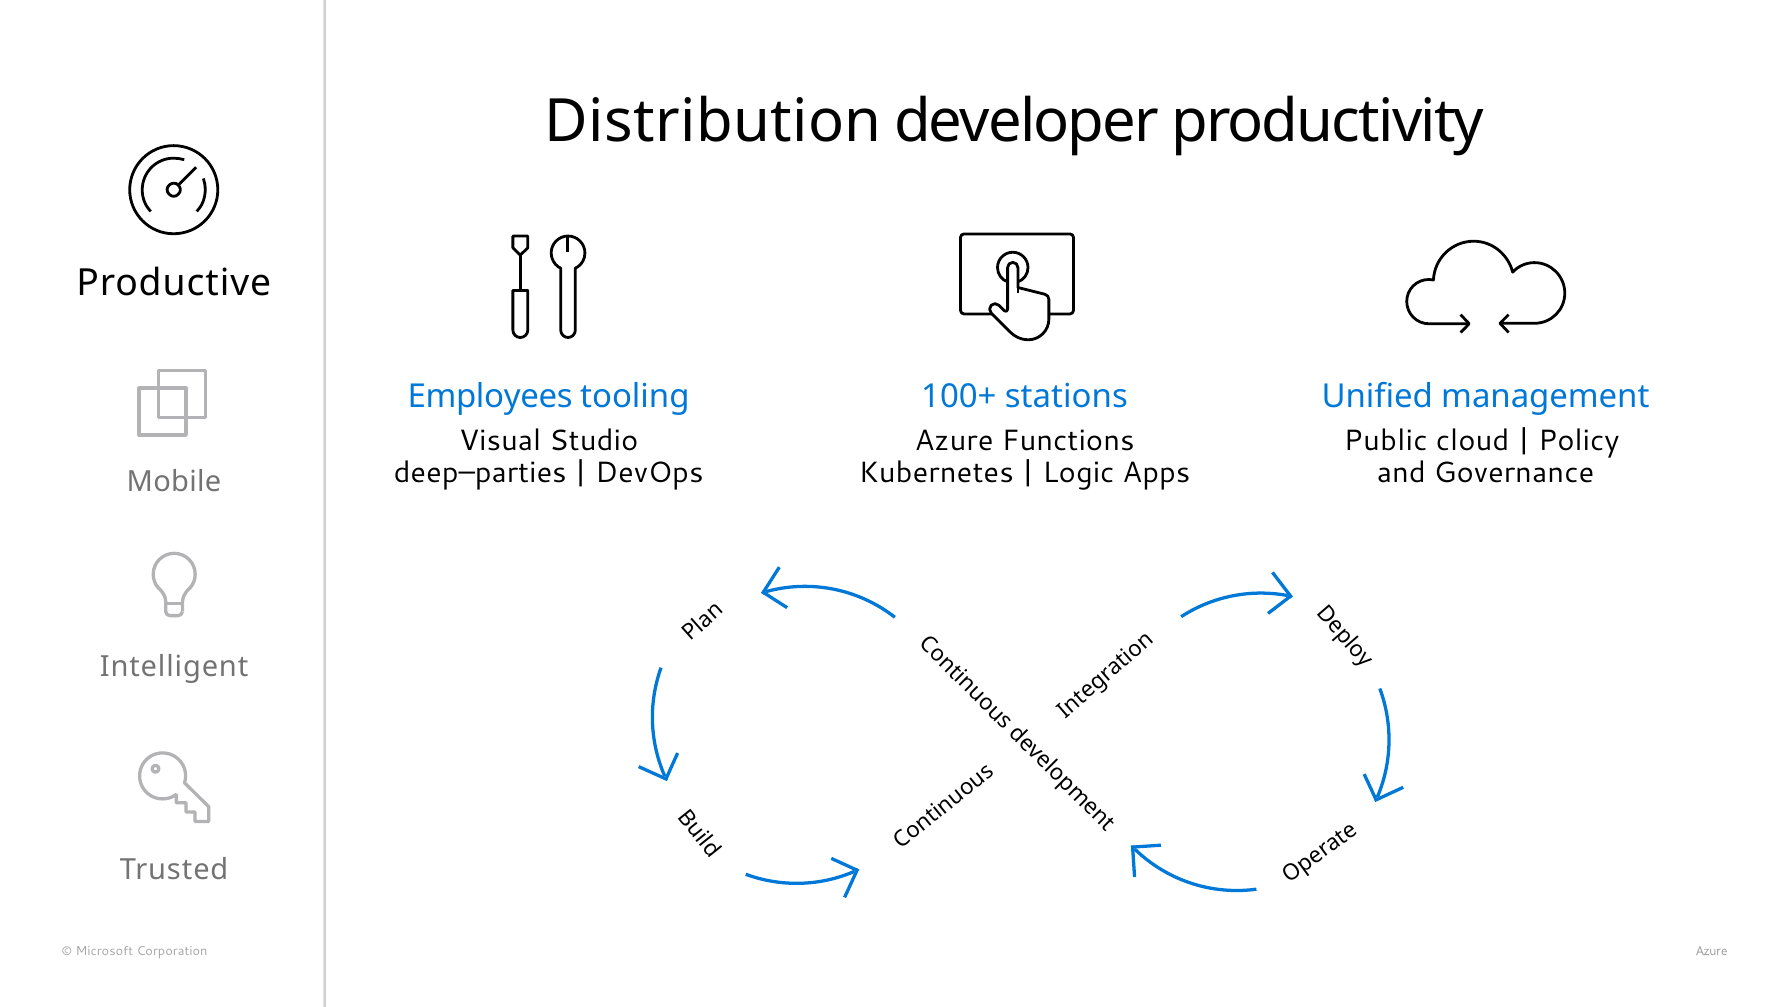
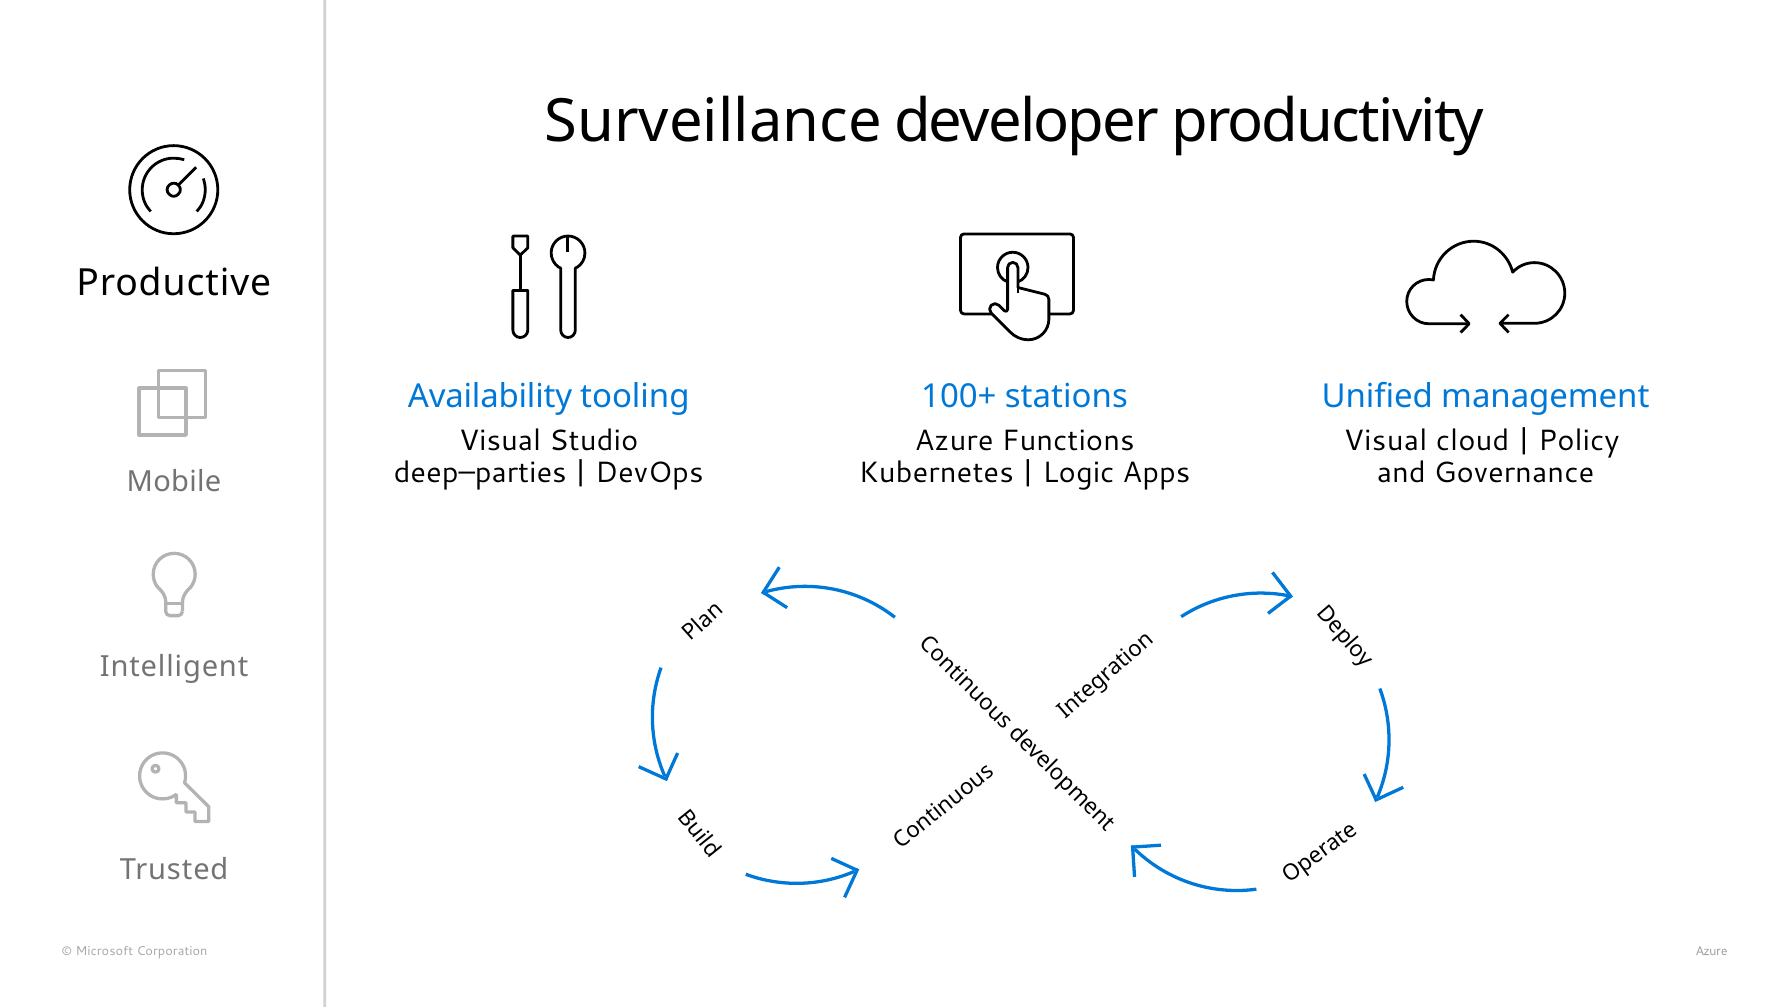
Distribution: Distribution -> Surveillance
Employees: Employees -> Availability
Public at (1386, 441): Public -> Visual
